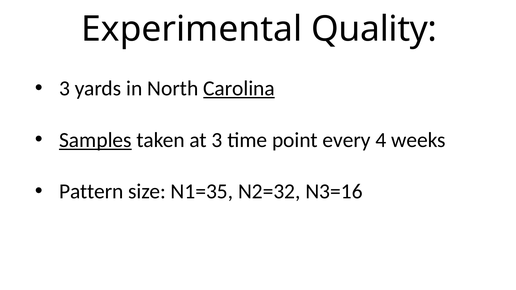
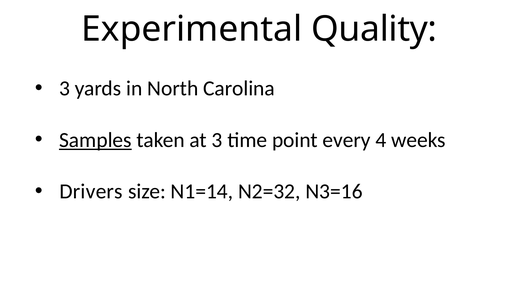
Carolina underline: present -> none
Pattern: Pattern -> Drivers
N1=35: N1=35 -> N1=14
